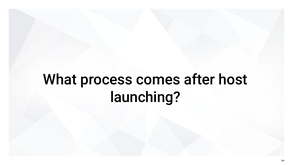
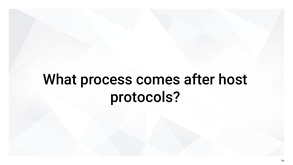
launching: launching -> protocols
